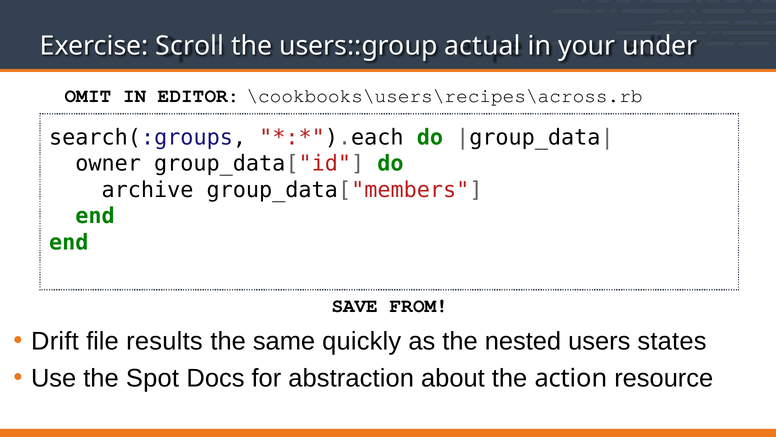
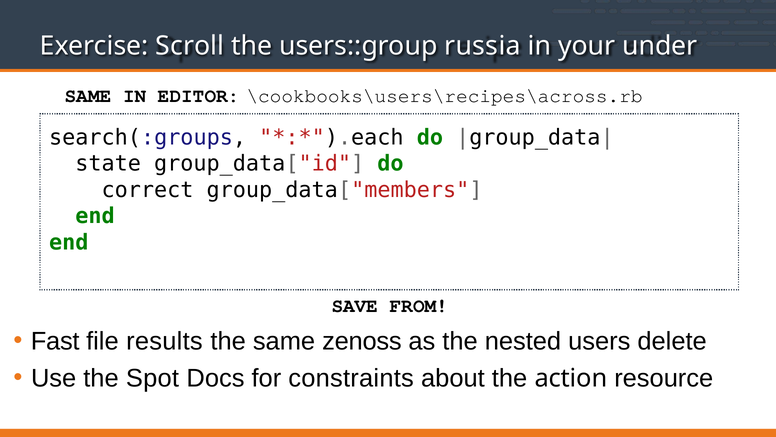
actual: actual -> russia
OMIT at (88, 96): OMIT -> SAME
owner: owner -> state
archive: archive -> correct
Drift: Drift -> Fast
quickly: quickly -> zenoss
states: states -> delete
abstraction: abstraction -> constraints
